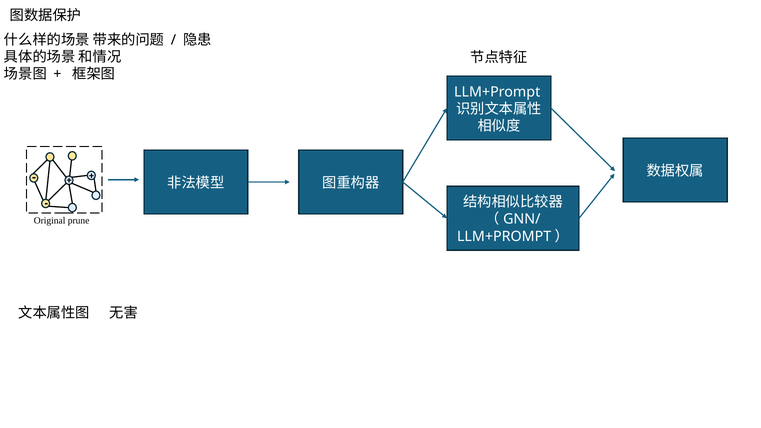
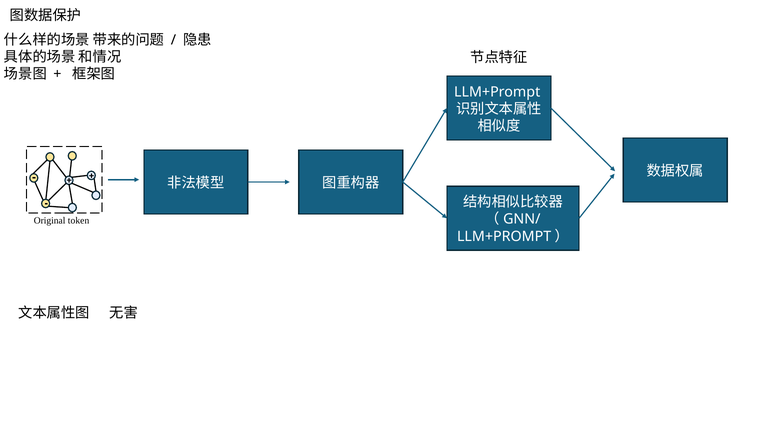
prune: prune -> token
